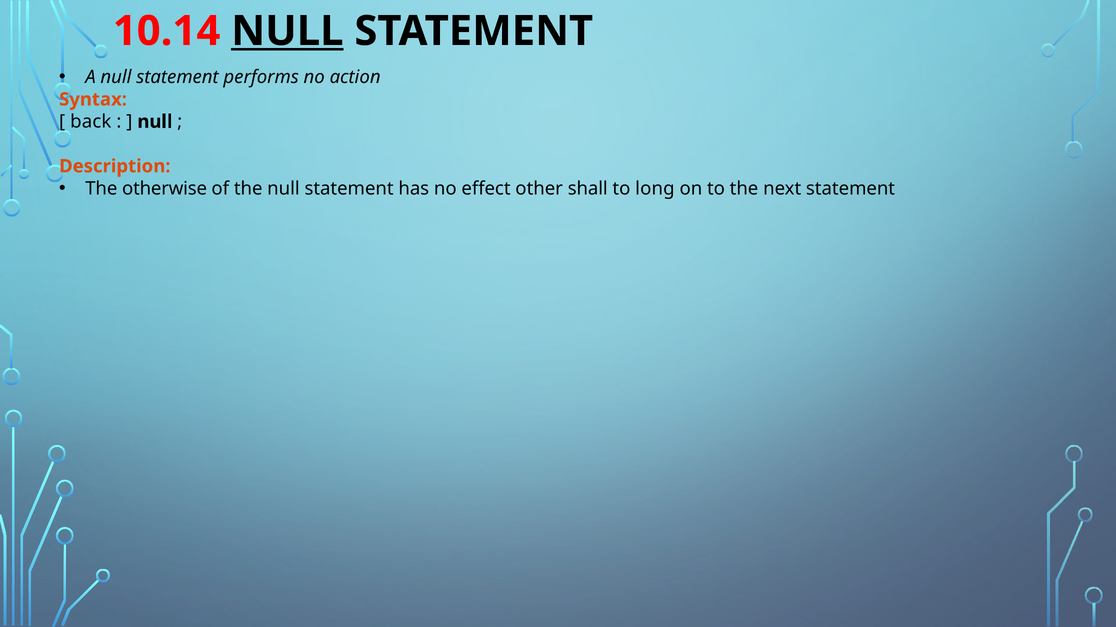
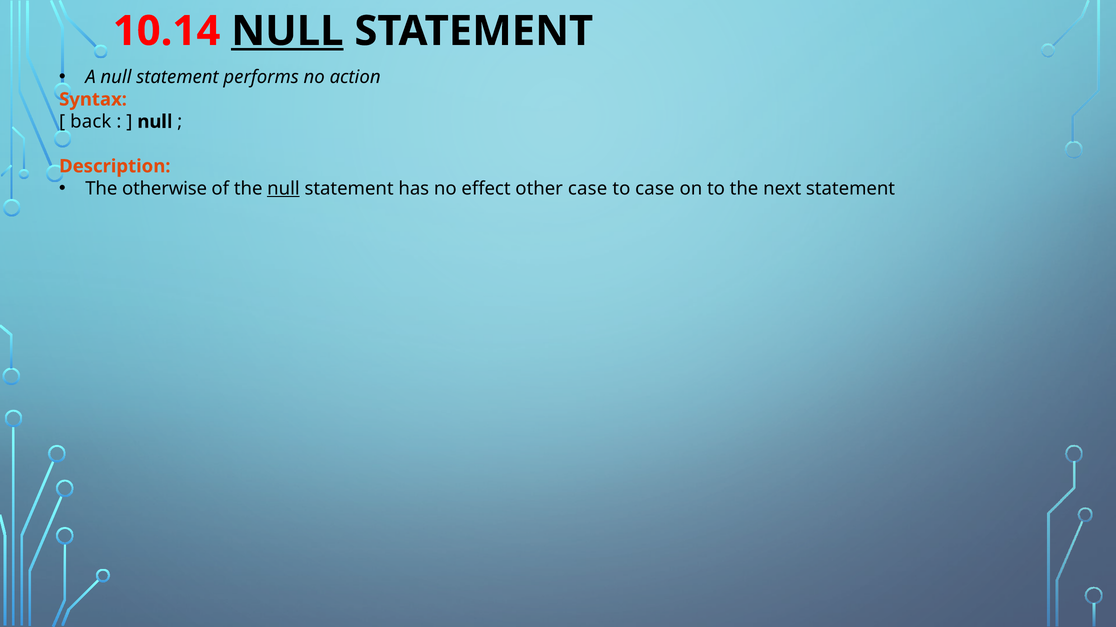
null at (283, 189) underline: none -> present
other shall: shall -> case
to long: long -> case
